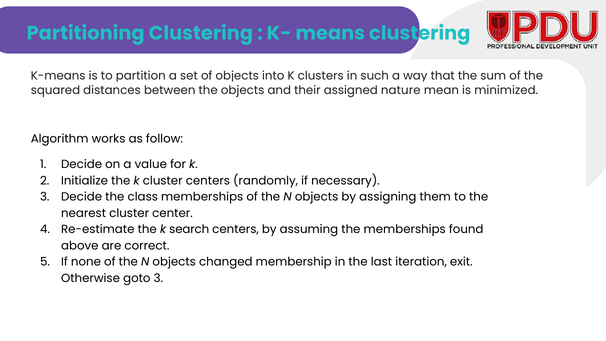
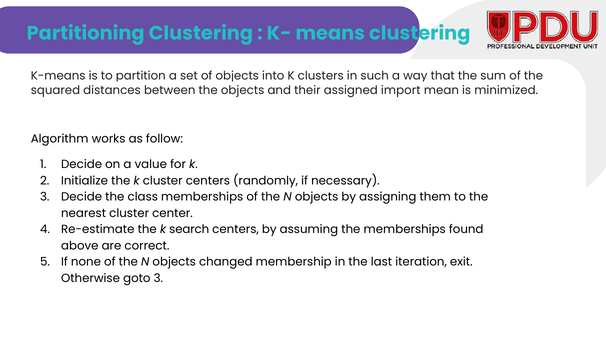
nature: nature -> import
